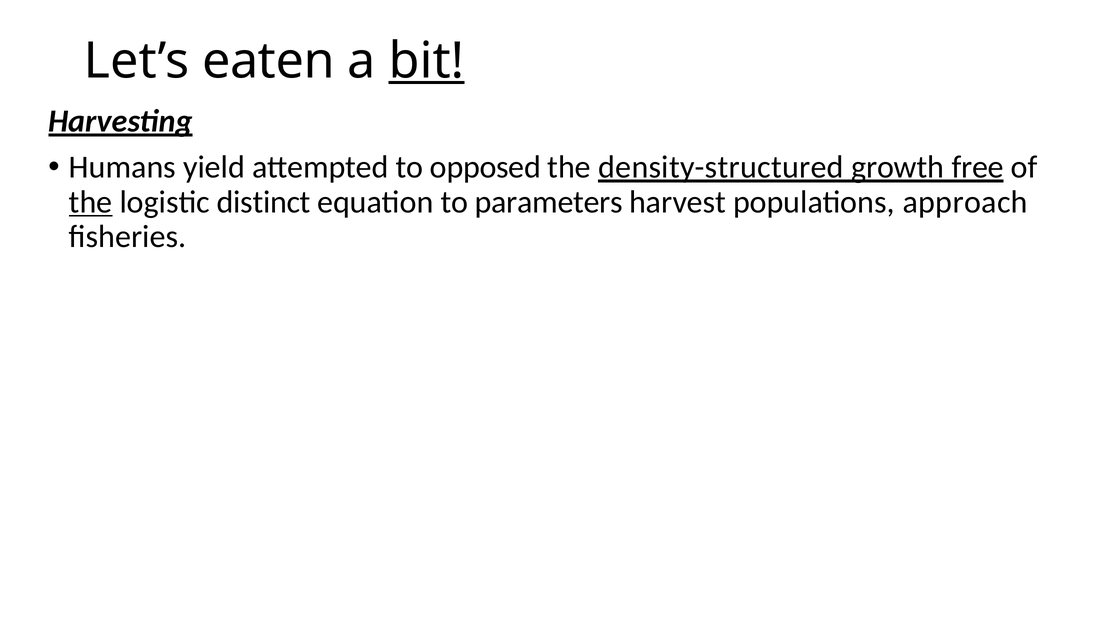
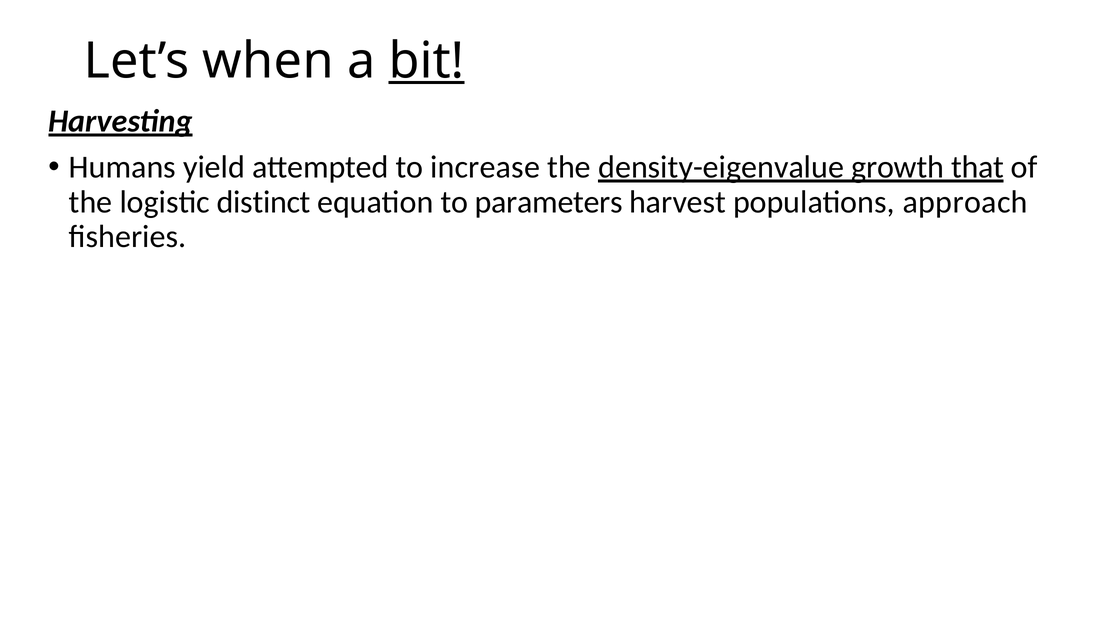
Let’s eaten: eaten -> when
to opposed: opposed -> increase
density-structured: density-structured -> density-eigenvalue
growth free: free -> that
the at (91, 202) underline: present -> none
